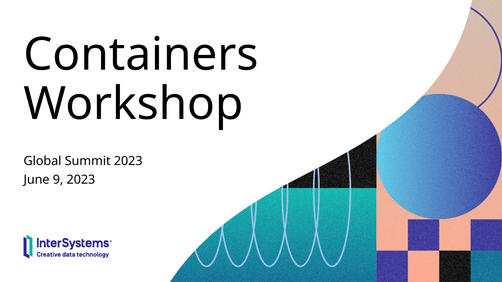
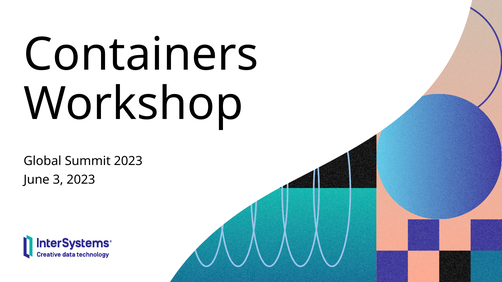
9: 9 -> 3
